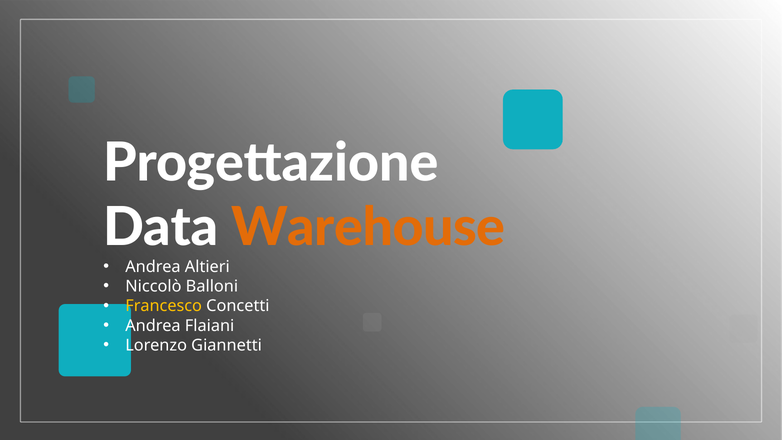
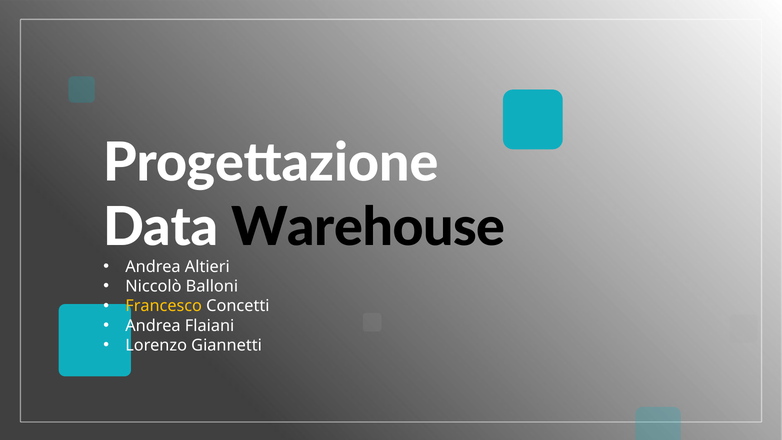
Warehouse colour: orange -> black
